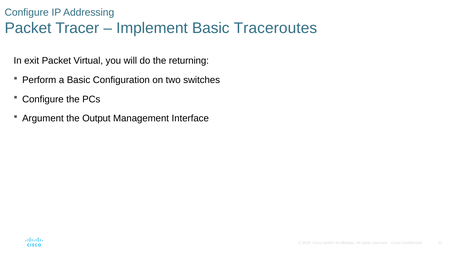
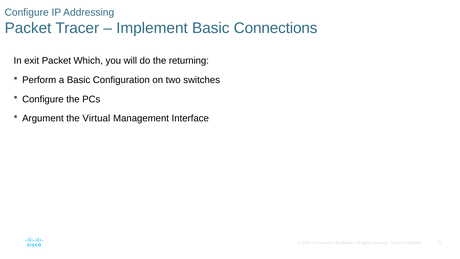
Traceroutes: Traceroutes -> Connections
Virtual: Virtual -> Which
Output: Output -> Virtual
